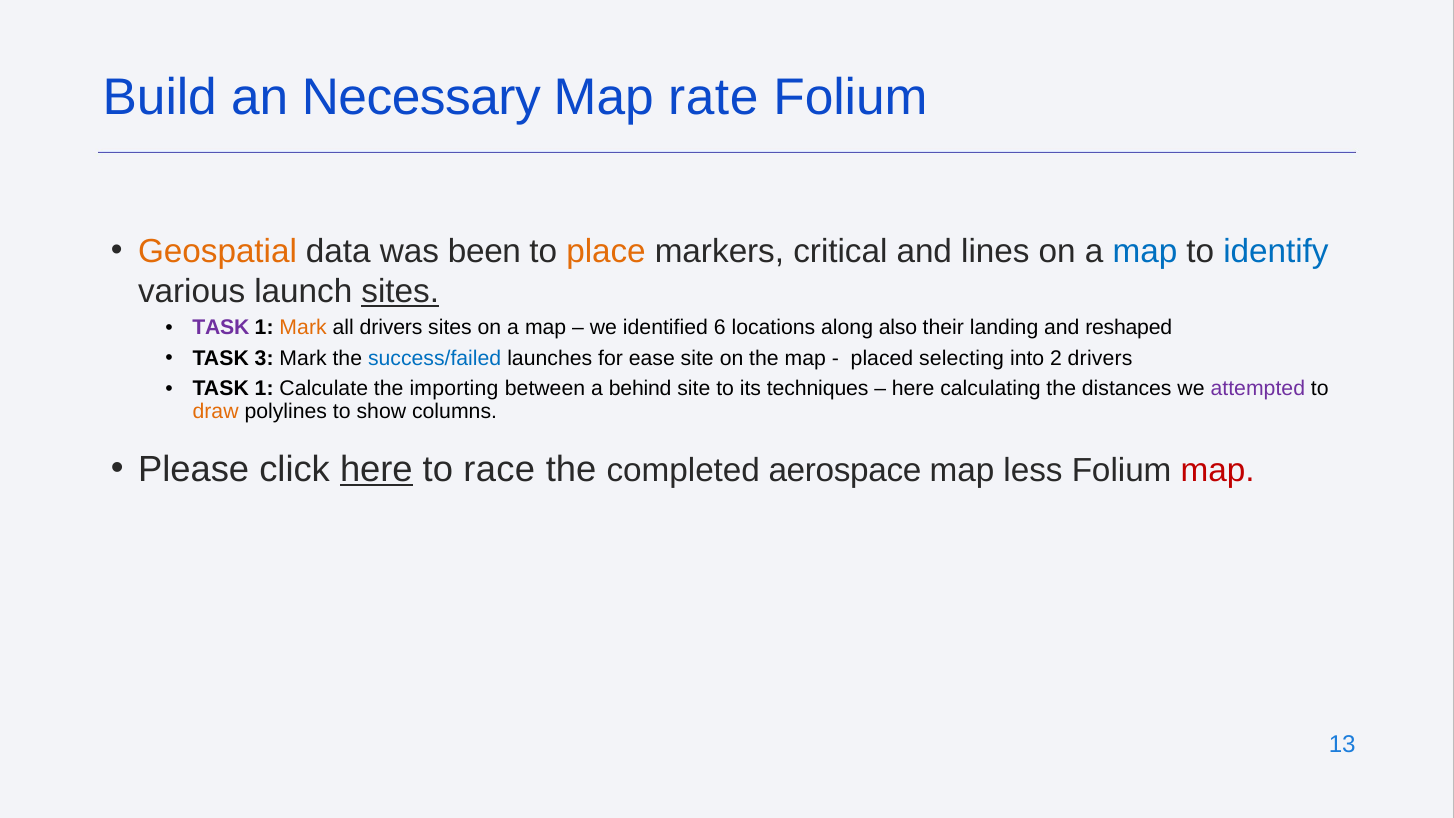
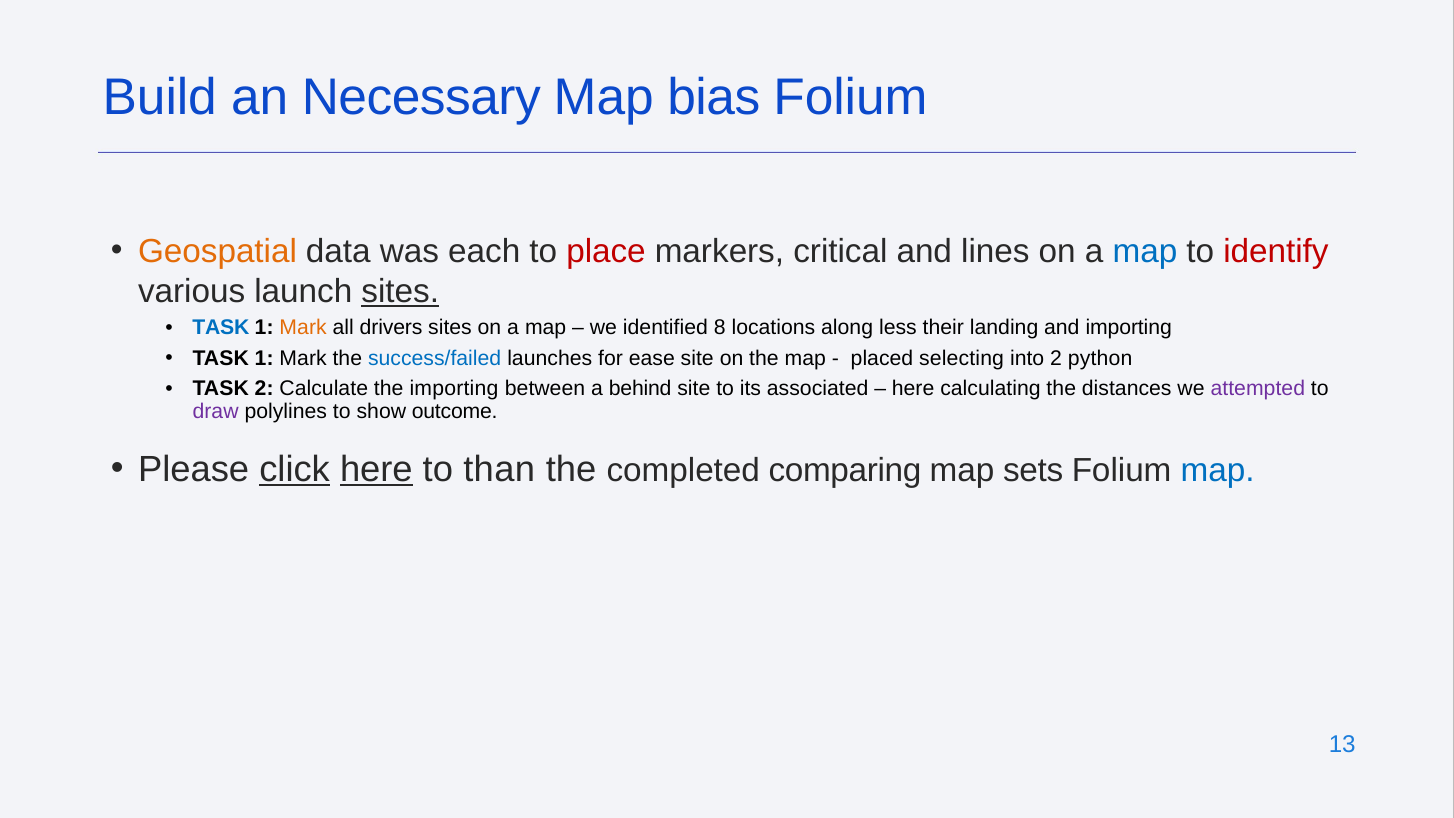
rate: rate -> bias
been: been -> each
place colour: orange -> red
identify colour: blue -> red
TASK at (221, 328) colour: purple -> blue
6: 6 -> 8
also: also -> less
and reshaped: reshaped -> importing
3 at (264, 358): 3 -> 1
2 drivers: drivers -> python
1 at (264, 389): 1 -> 2
techniques: techniques -> associated
draw colour: orange -> purple
columns: columns -> outcome
click underline: none -> present
race: race -> than
aerospace: aerospace -> comparing
less: less -> sets
map at (1218, 470) colour: red -> blue
